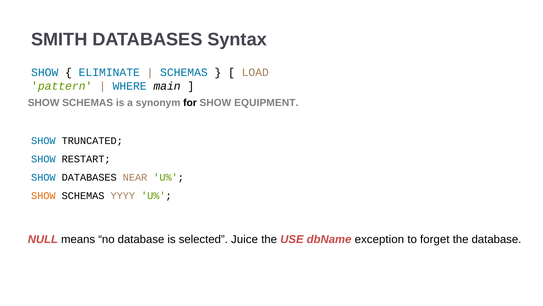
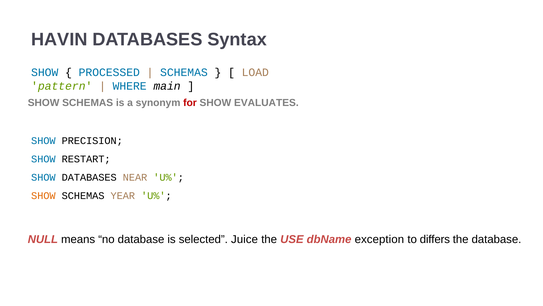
SMITH: SMITH -> HAVIN
ELIMINATE: ELIMINATE -> PROCESSED
for colour: black -> red
EQUIPMENT: EQUIPMENT -> EVALUATES
TRUNCATED: TRUNCATED -> PRECISION
YYYY: YYYY -> YEAR
forget: forget -> differs
